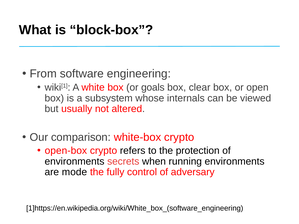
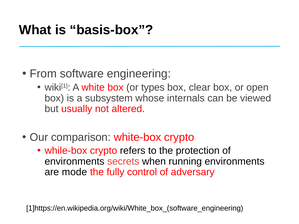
block-box: block-box -> basis-box
goals: goals -> types
open-box: open-box -> while-box
